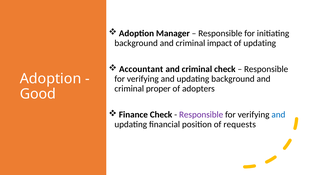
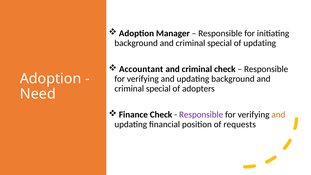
impact at (220, 43): impact -> special
proper at (158, 89): proper -> special
Good: Good -> Need
and at (278, 115) colour: blue -> orange
